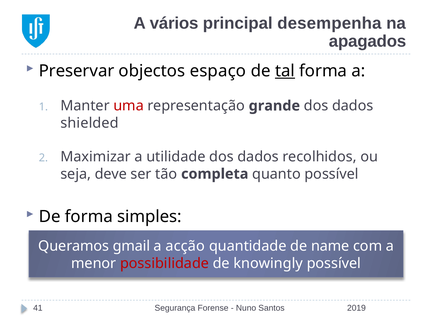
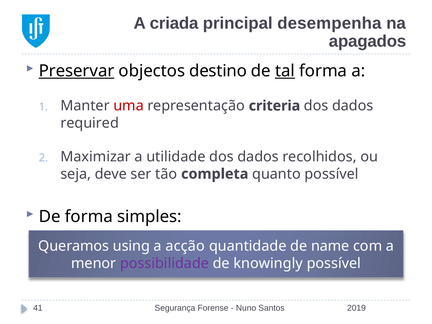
vários: vários -> criada
Preservar underline: none -> present
espaço: espaço -> destino
grande: grande -> criteria
shielded: shielded -> required
gmail: gmail -> using
possibilidade colour: red -> purple
